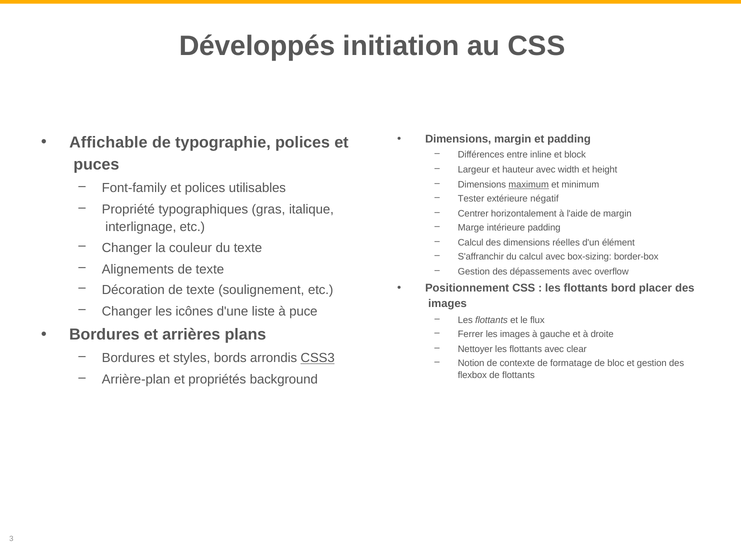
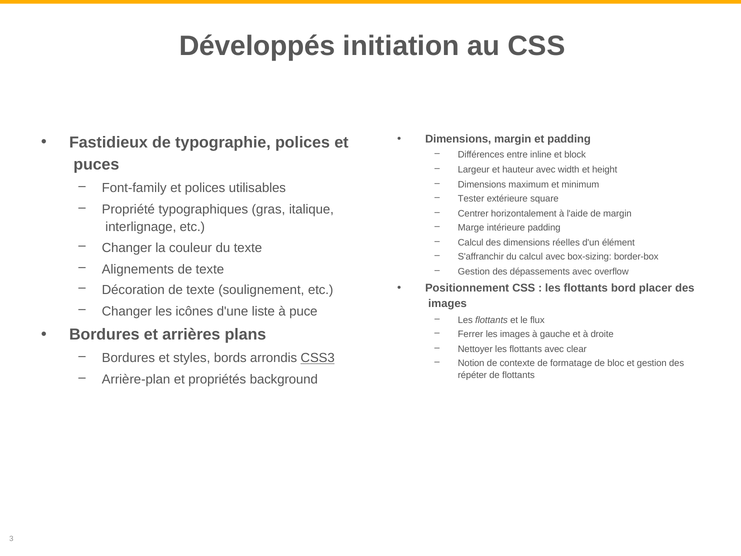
Affichable: Affichable -> Fastidieux
maximum underline: present -> none
négatif: négatif -> square
flexbox: flexbox -> répéter
